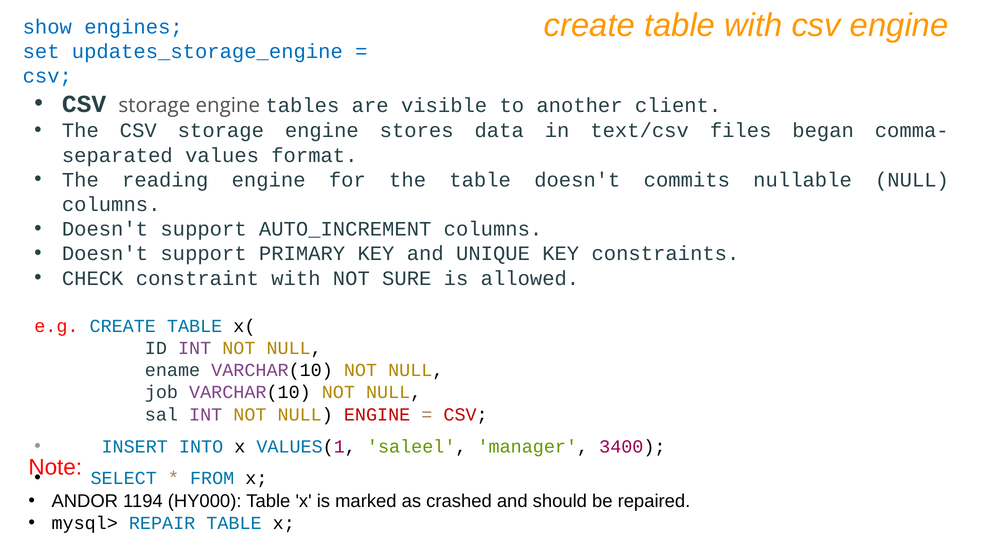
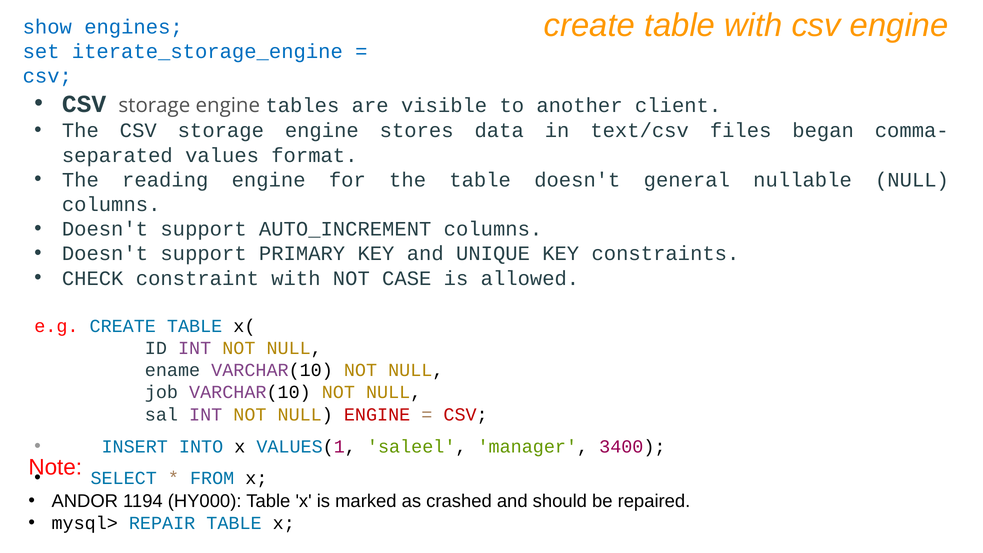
updates_storage_engine: updates_storage_engine -> iterate_storage_engine
commits: commits -> general
SURE: SURE -> CASE
